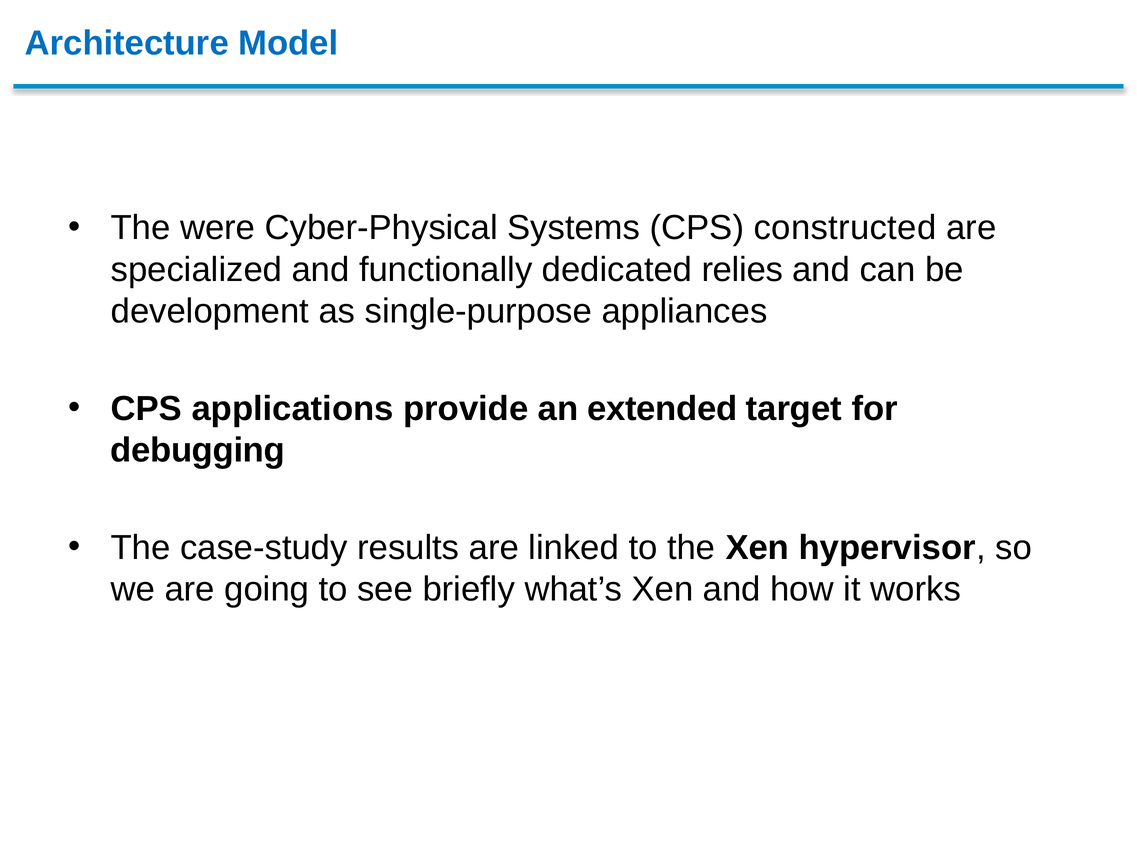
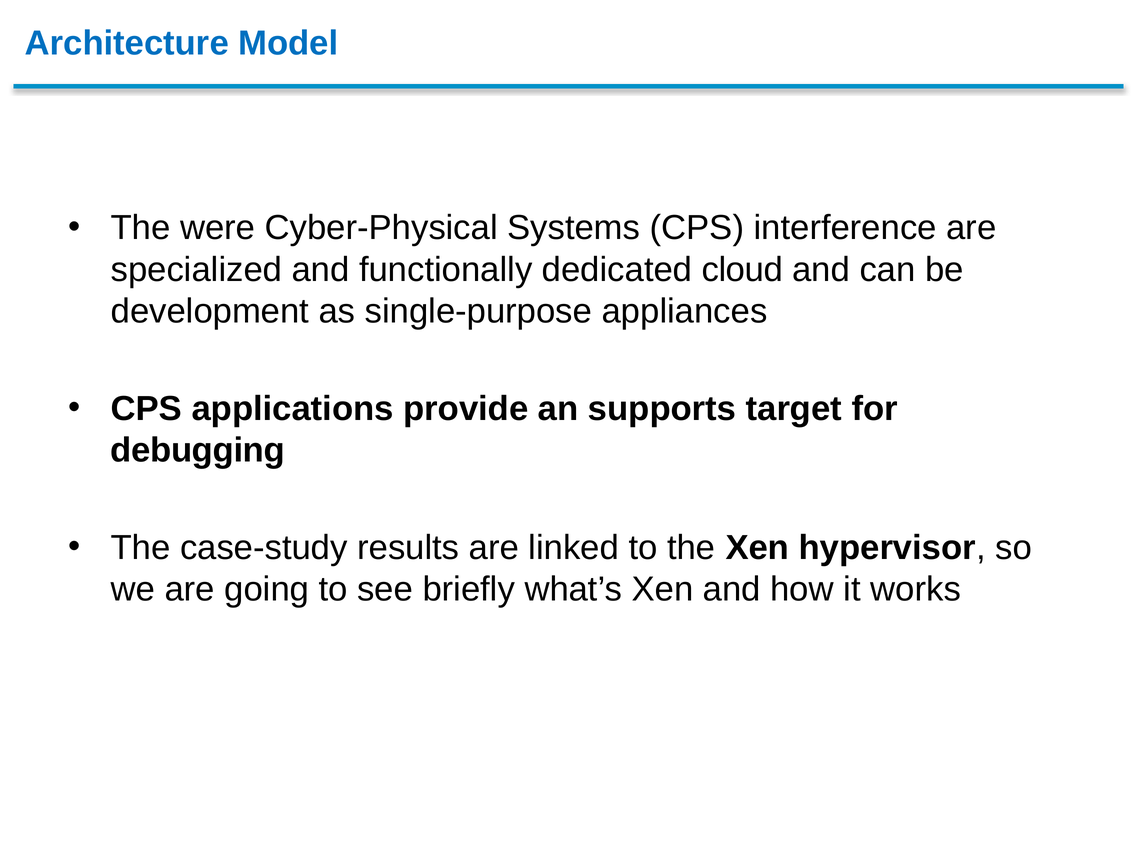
constructed: constructed -> interference
relies: relies -> cloud
extended: extended -> supports
